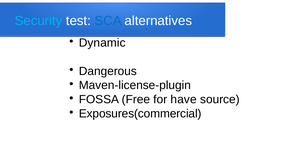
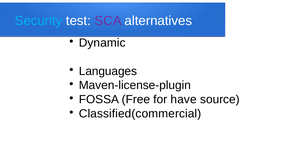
SCA colour: blue -> purple
Dangerous: Dangerous -> Languages
Exposures(commercial: Exposures(commercial -> Classified(commercial
